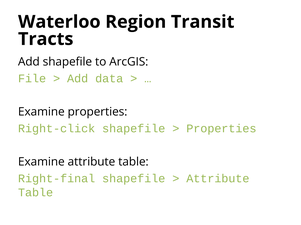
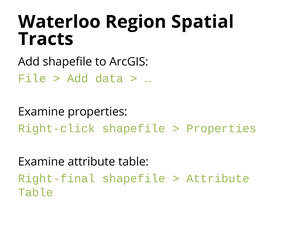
Transit: Transit -> Spatial
